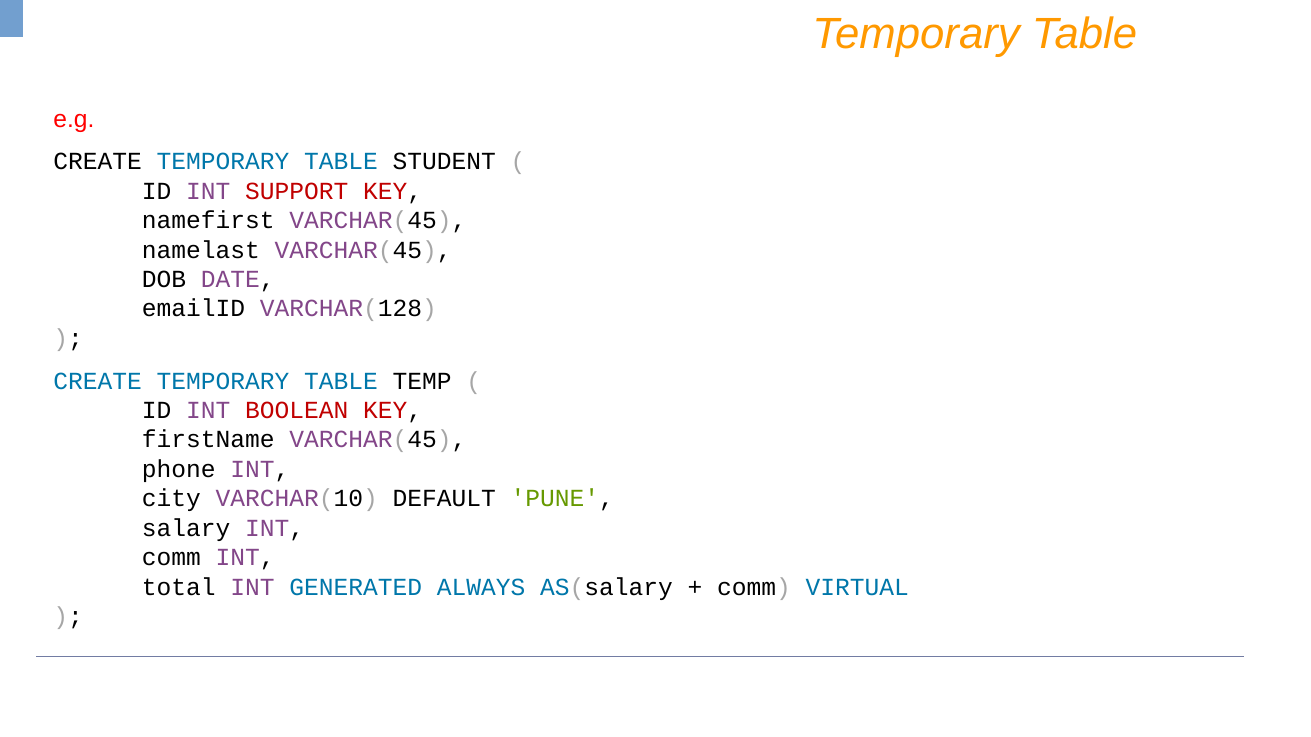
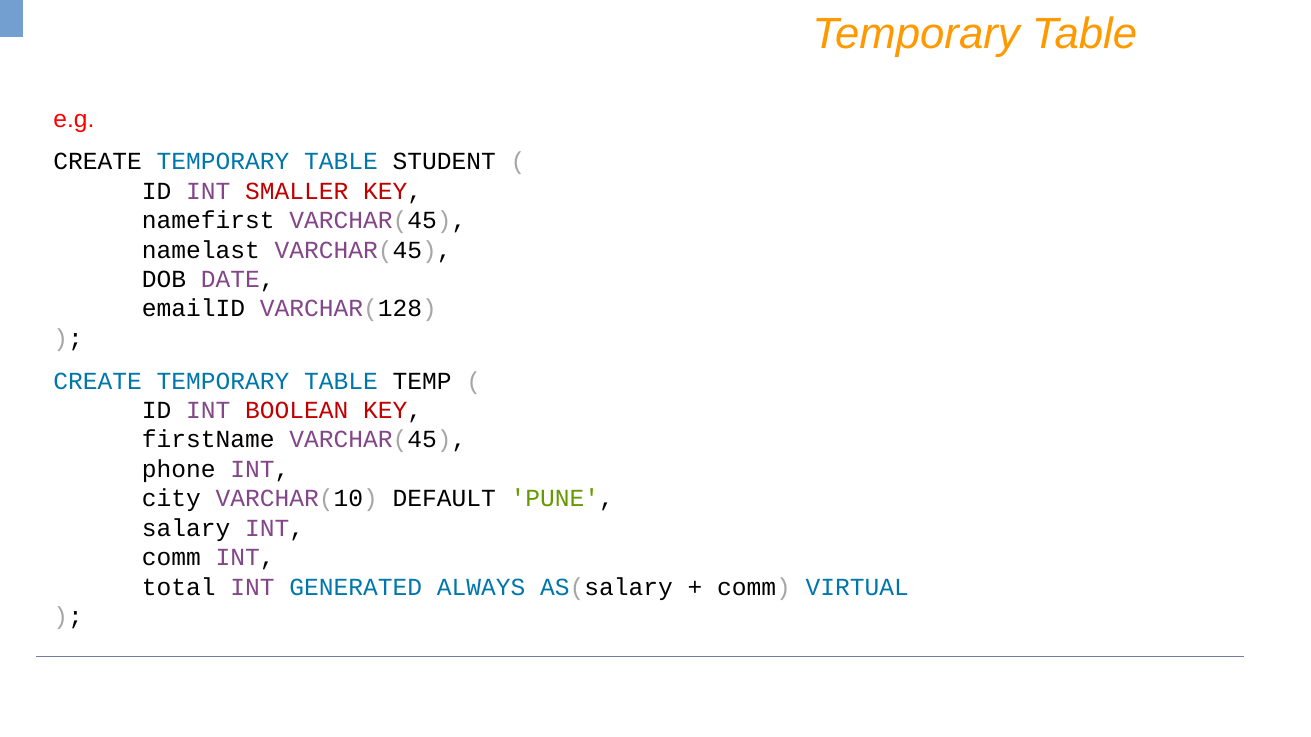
SUPPORT: SUPPORT -> SMALLER
